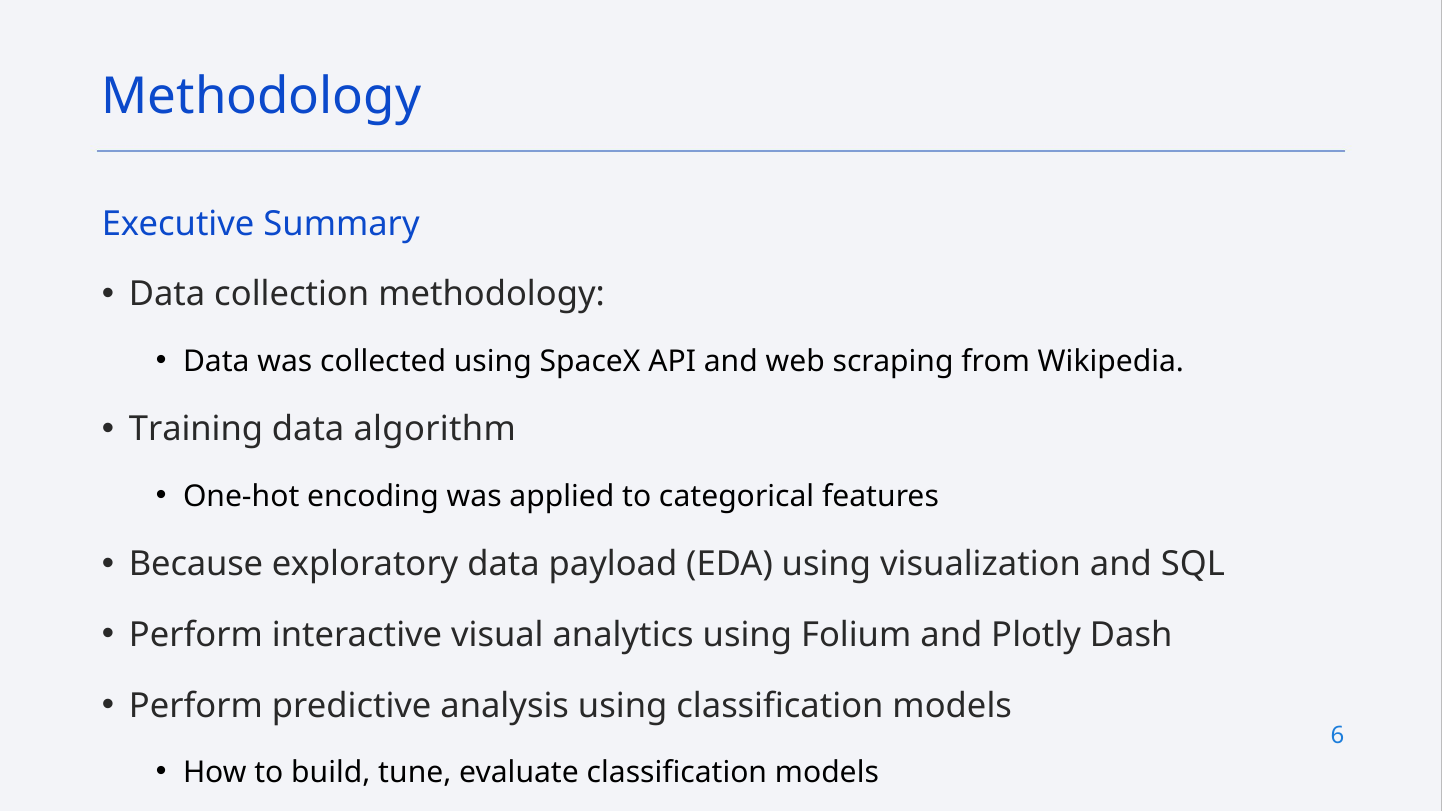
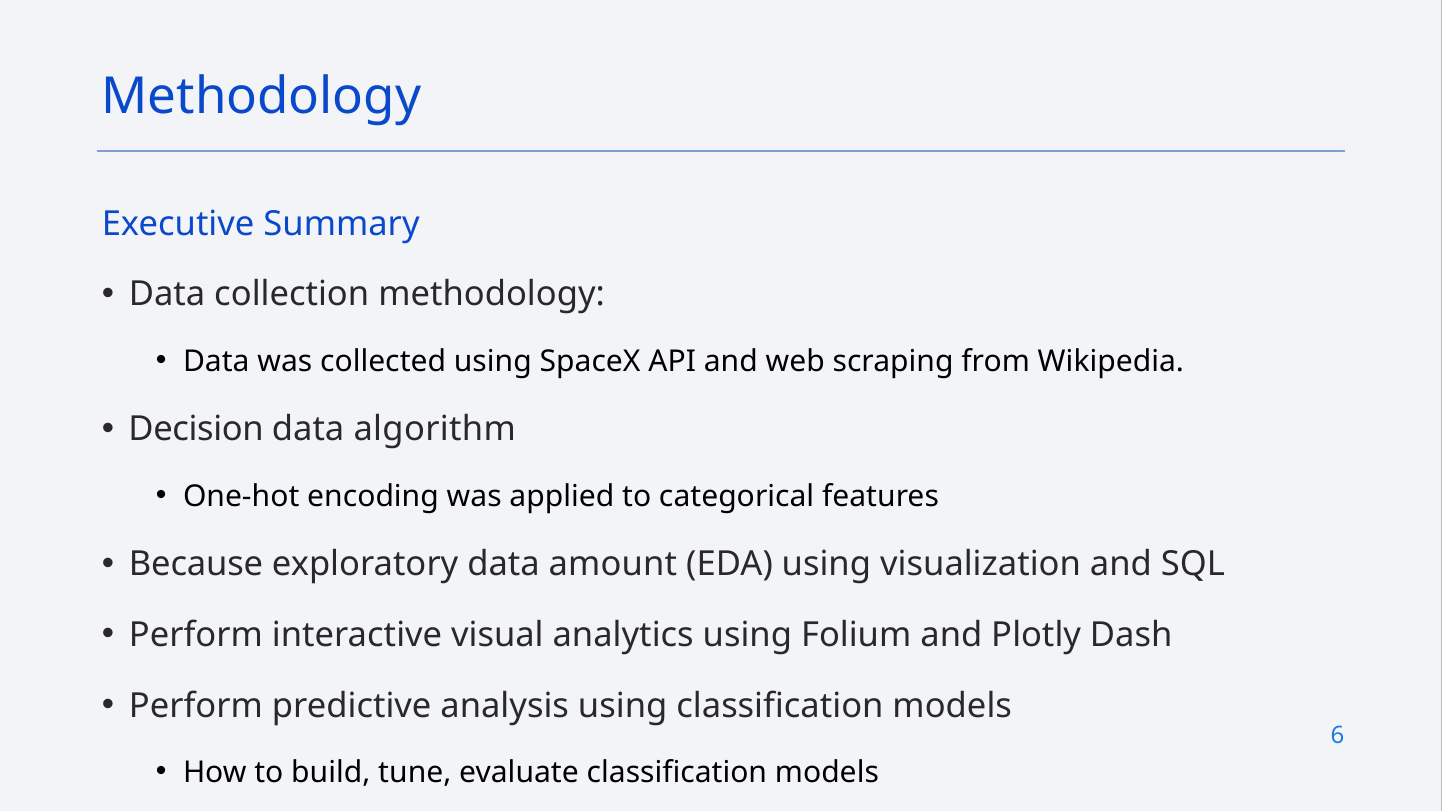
Training: Training -> Decision
payload: payload -> amount
